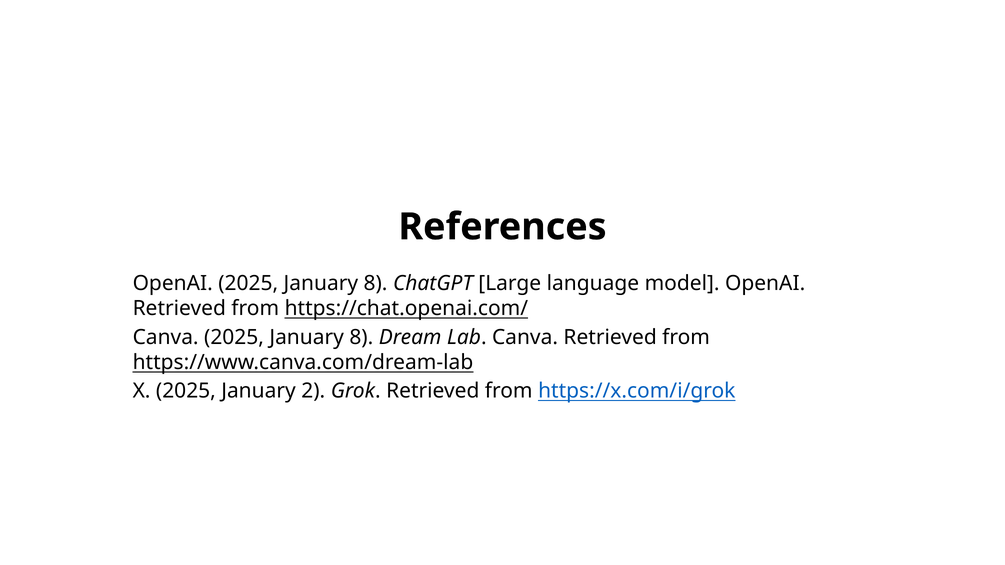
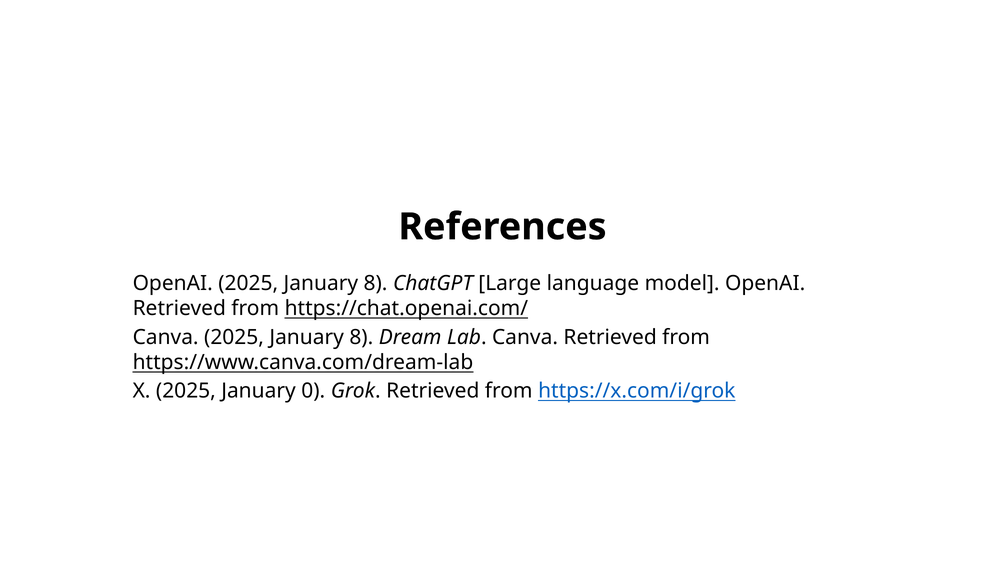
2: 2 -> 0
